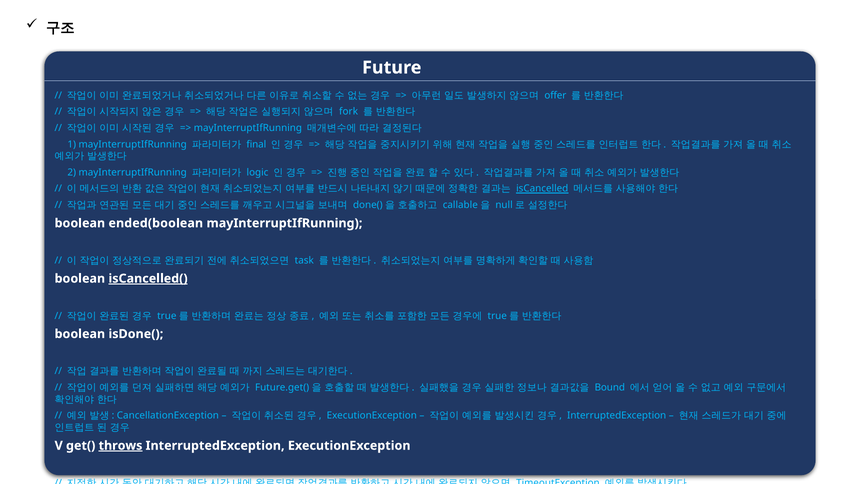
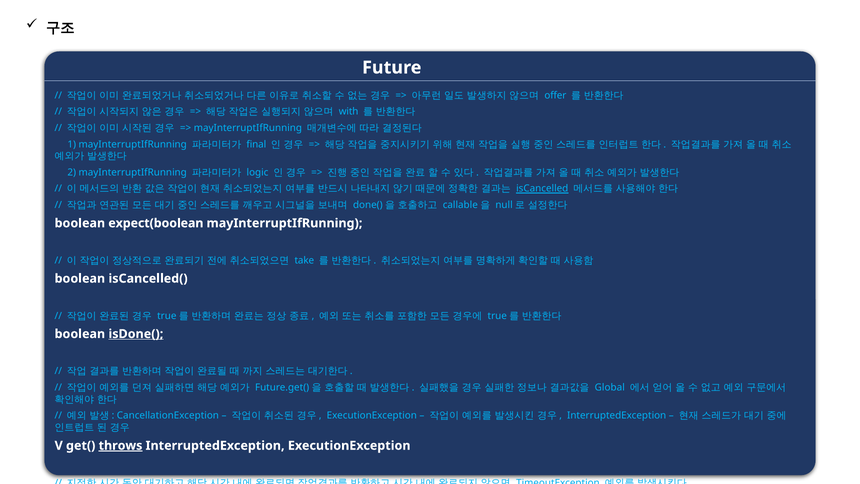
fork: fork -> with
ended(boolean: ended(boolean -> expect(boolean
task: task -> take
isCancelled( underline: present -> none
isDone( underline: none -> present
Bound: Bound -> Global
